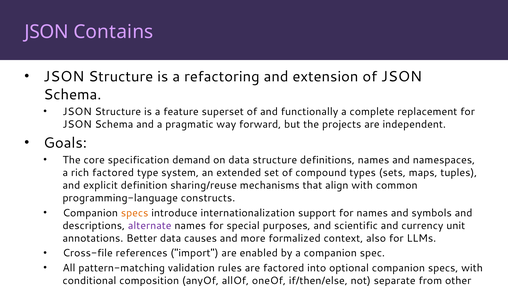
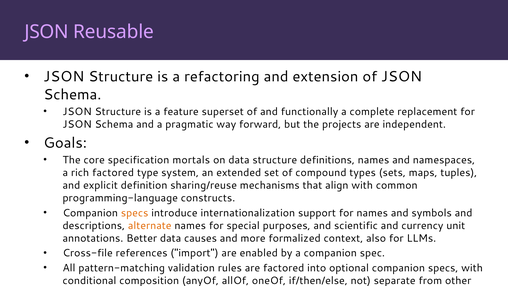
Contains: Contains -> Reusable
demand: demand -> mortals
alternate colour: purple -> orange
